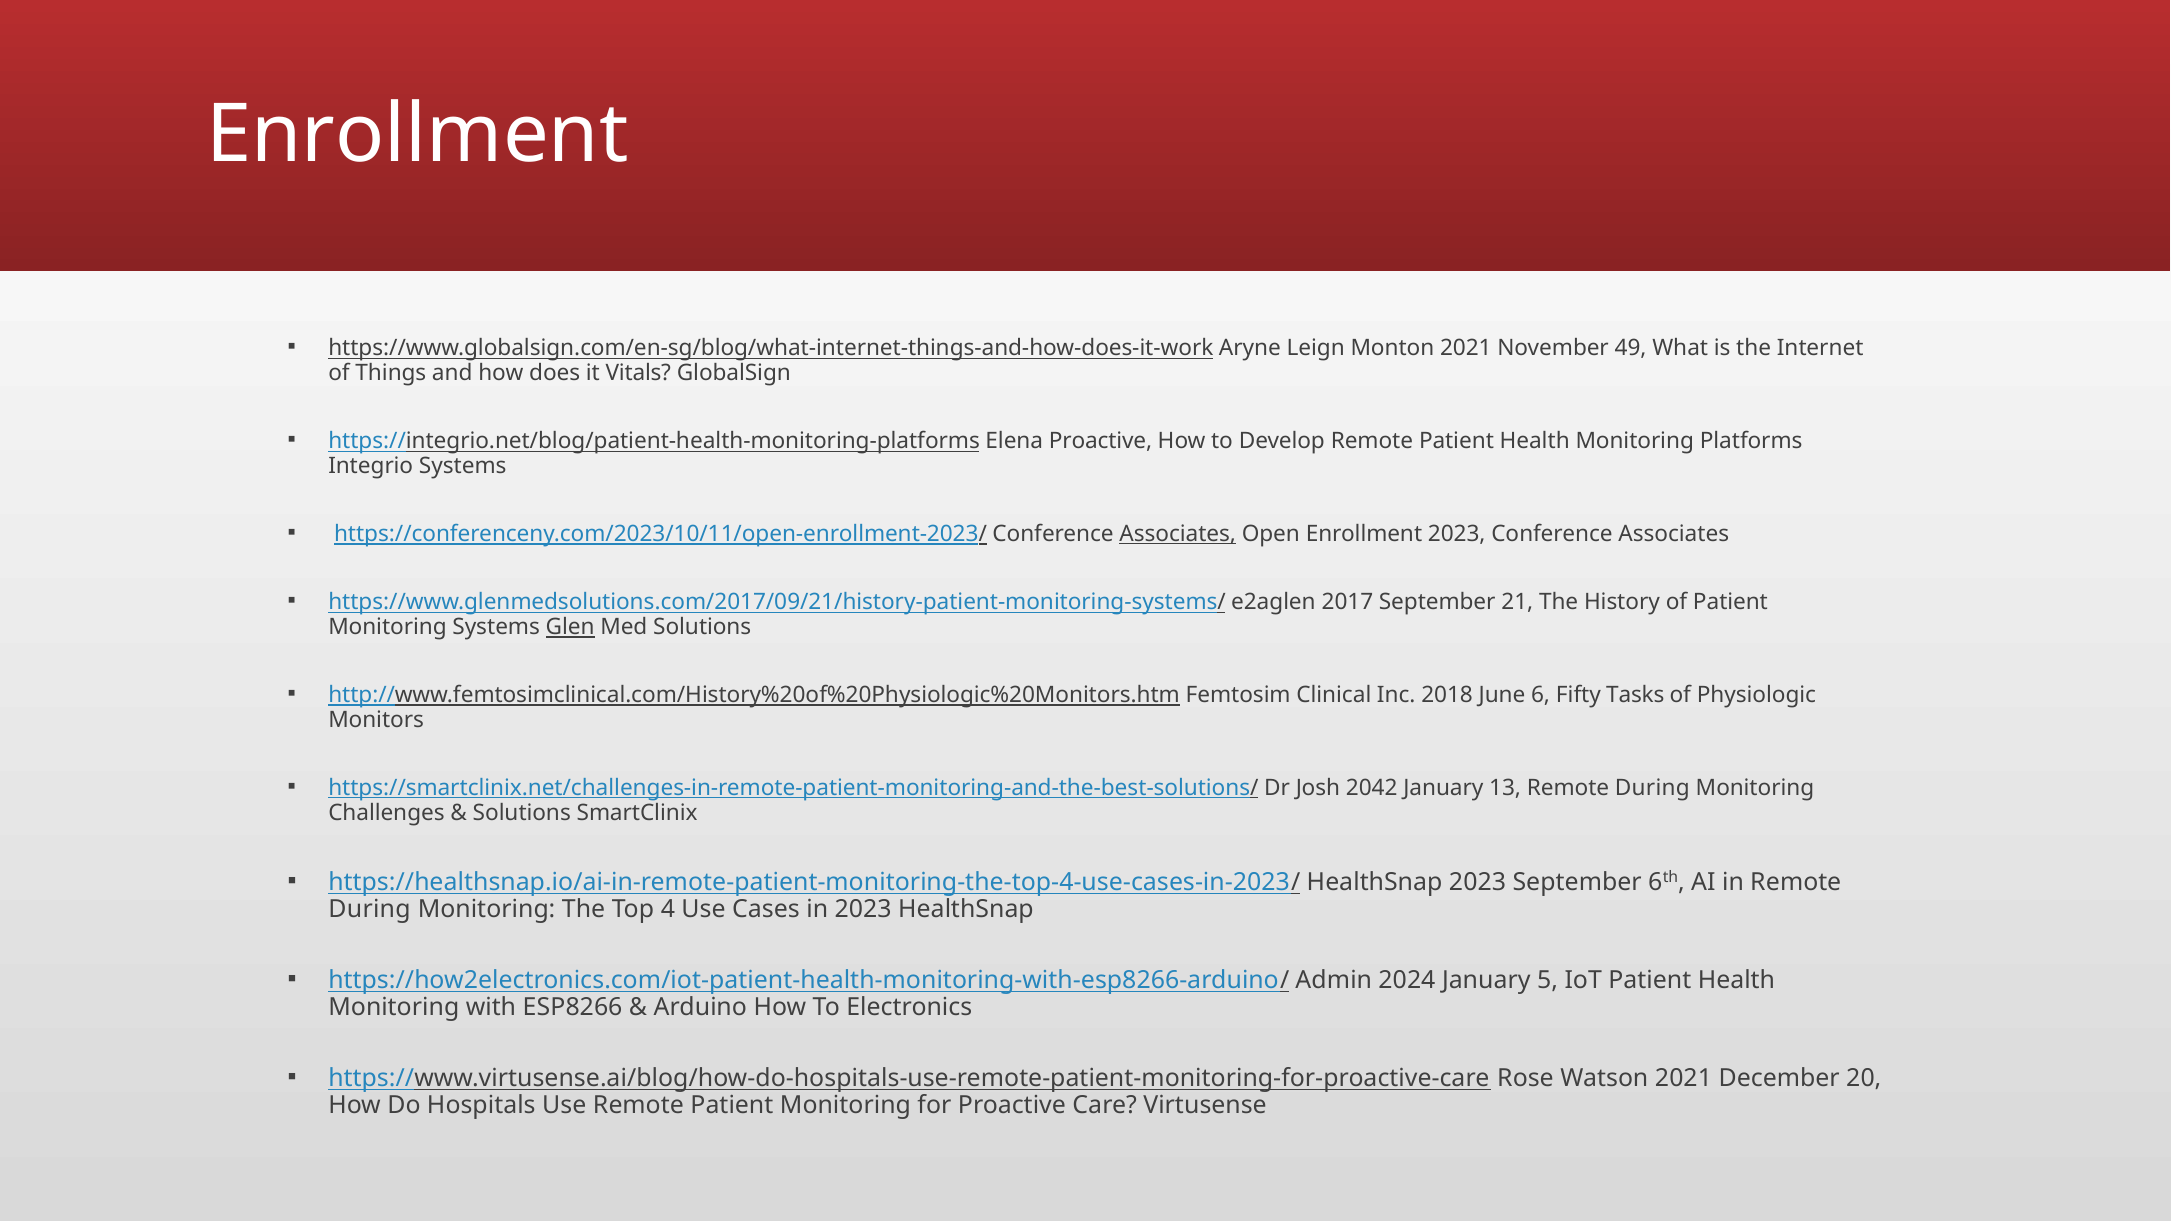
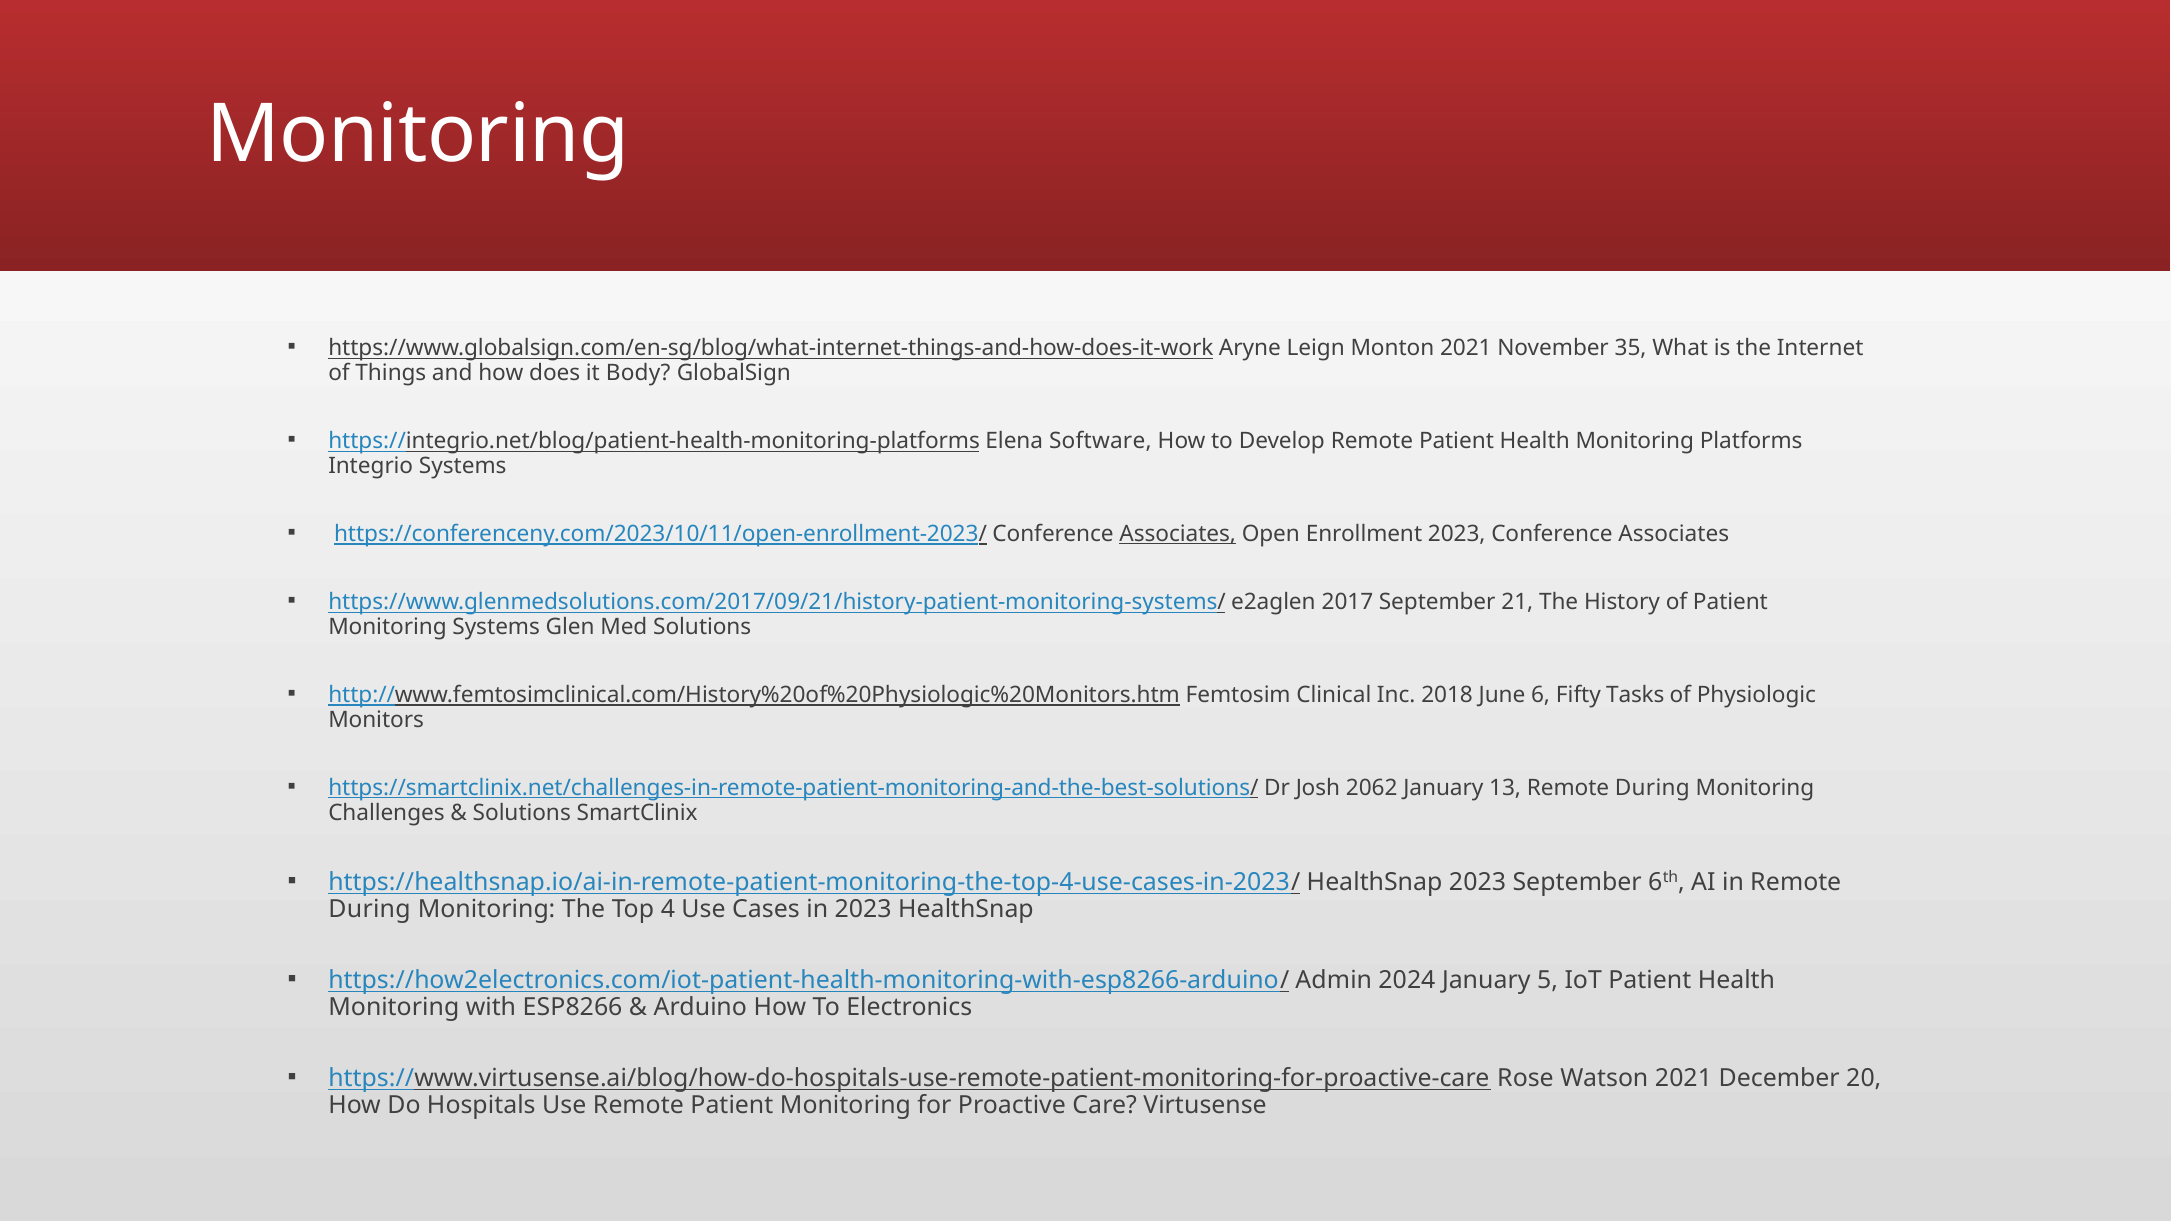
Enrollment at (417, 135): Enrollment -> Monitoring
49: 49 -> 35
Vitals: Vitals -> Body
Elena Proactive: Proactive -> Software
Glen underline: present -> none
2042: 2042 -> 2062
